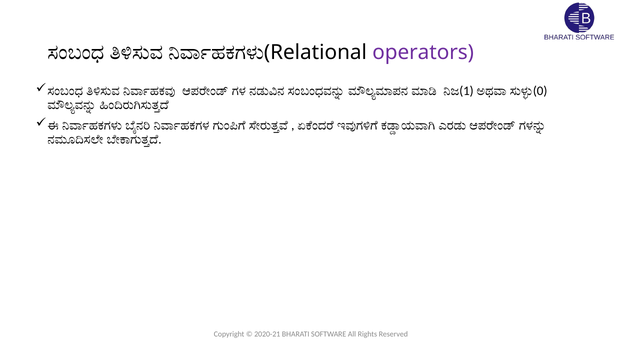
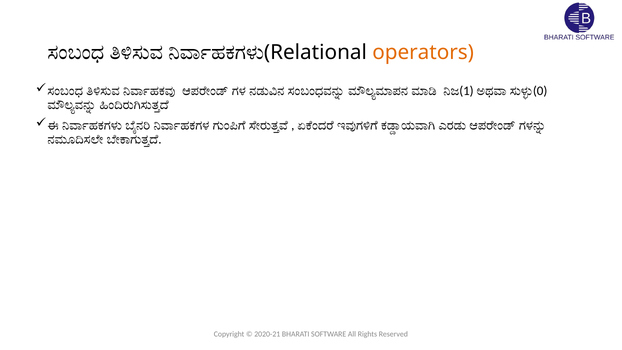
operators colour: purple -> orange
